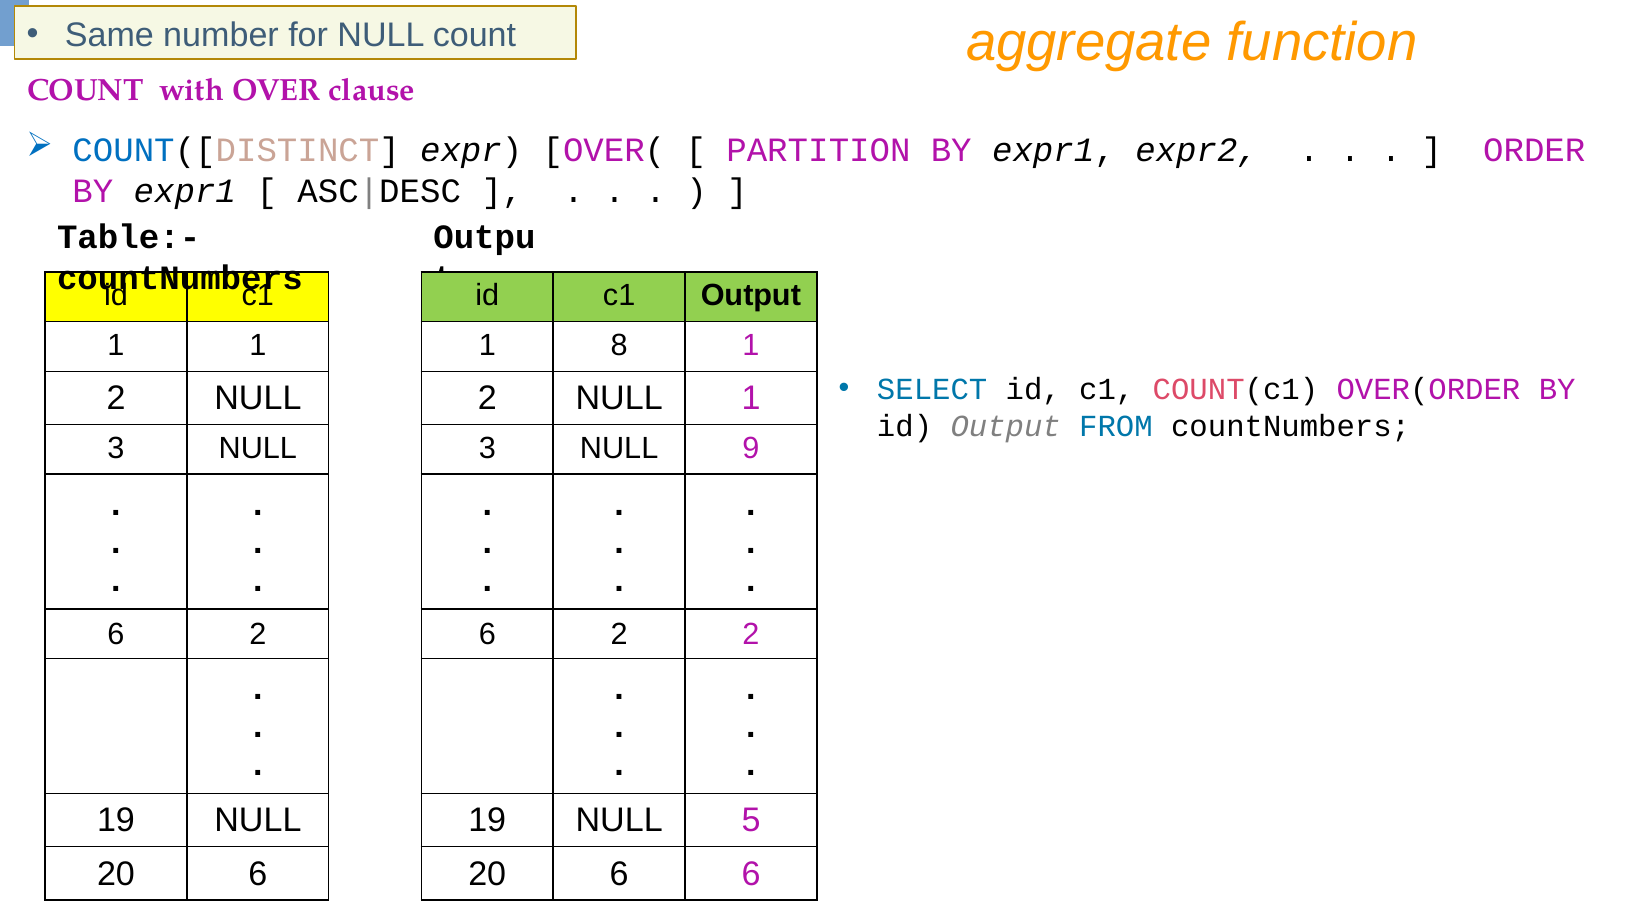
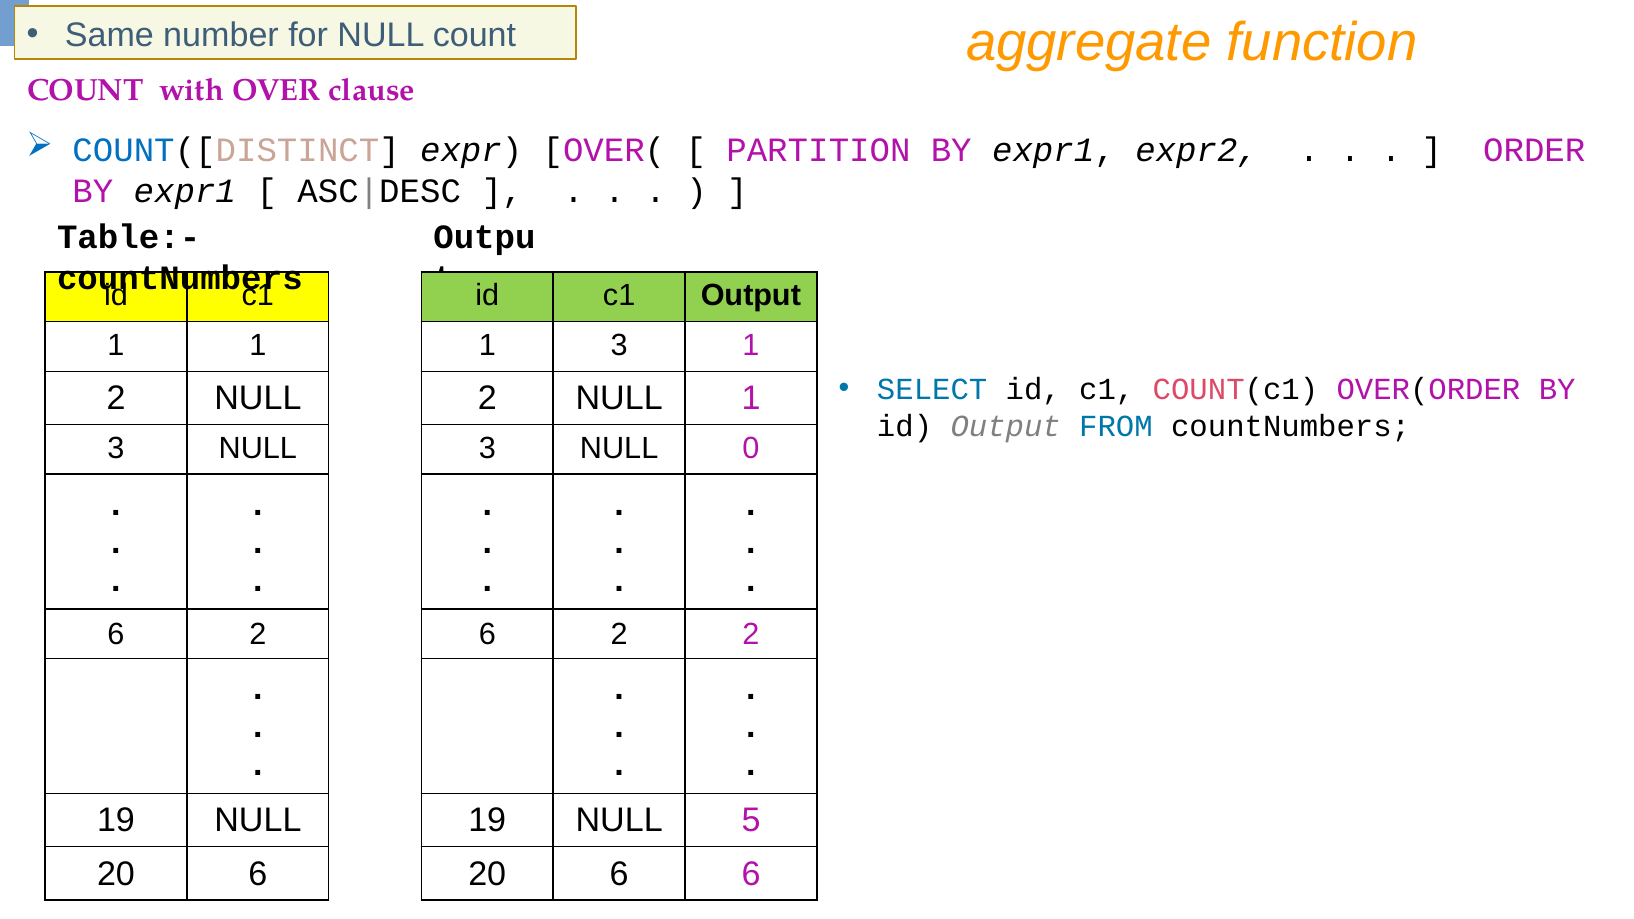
8 at (619, 345): 8 -> 3
9: 9 -> 0
